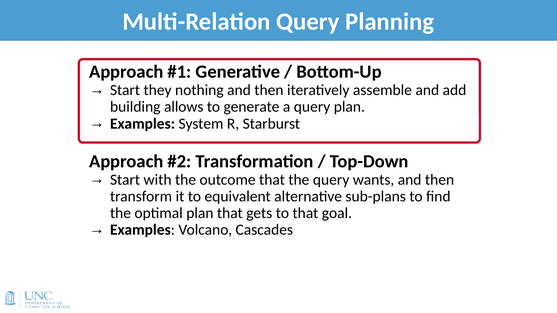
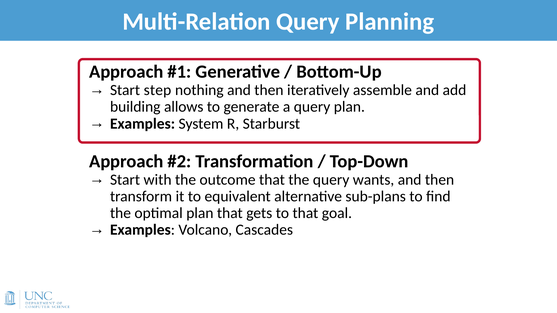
they: they -> step
